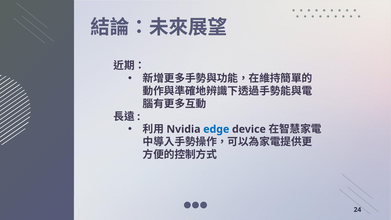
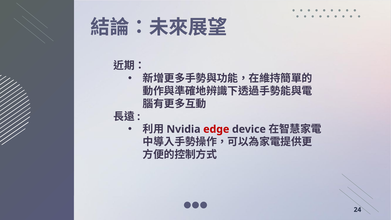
edge colour: blue -> red
